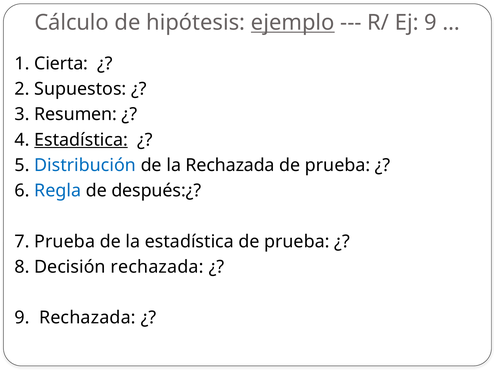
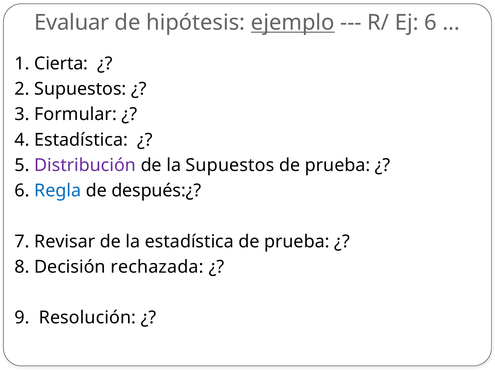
Cálculo: Cálculo -> Evaluar
Ej 9: 9 -> 6
Resumen: Resumen -> Formular
Estadística at (81, 140) underline: present -> none
Distribución colour: blue -> purple
la Rechazada: Rechazada -> Supuestos
7 Prueba: Prueba -> Revisar
9 Rechazada: Rechazada -> Resolución
